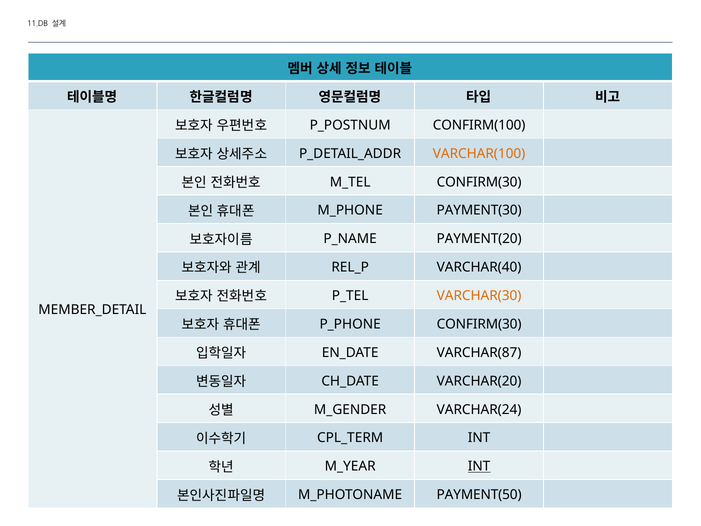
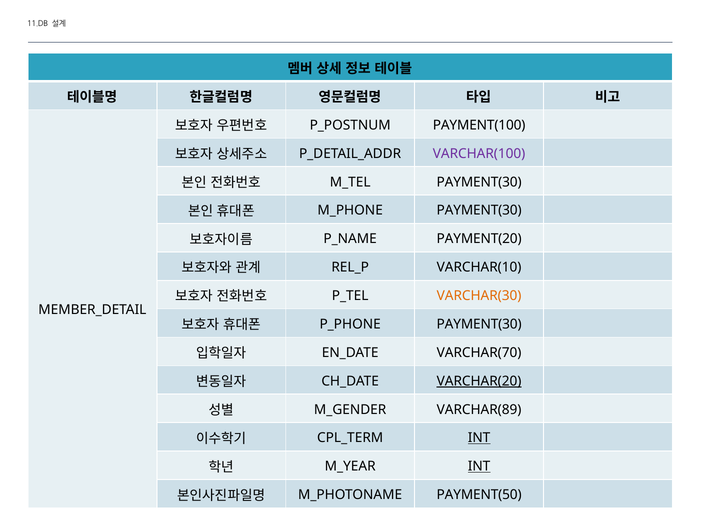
CONFIRM(100: CONFIRM(100 -> PAYMENT(100
VARCHAR(100 colour: orange -> purple
CONFIRM(30 at (479, 182): CONFIRM(30 -> PAYMENT(30
VARCHAR(40: VARCHAR(40 -> VARCHAR(10
CONFIRM(30 at (479, 324): CONFIRM(30 -> PAYMENT(30
VARCHAR(87: VARCHAR(87 -> VARCHAR(70
VARCHAR(20 underline: none -> present
VARCHAR(24: VARCHAR(24 -> VARCHAR(89
INT at (479, 438) underline: none -> present
